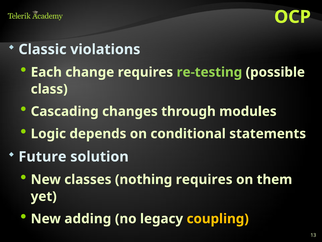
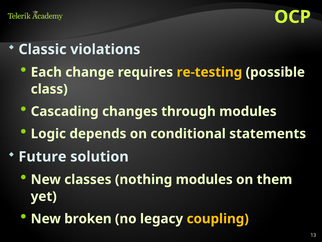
re-testing colour: light green -> yellow
nothing requires: requires -> modules
adding: adding -> broken
